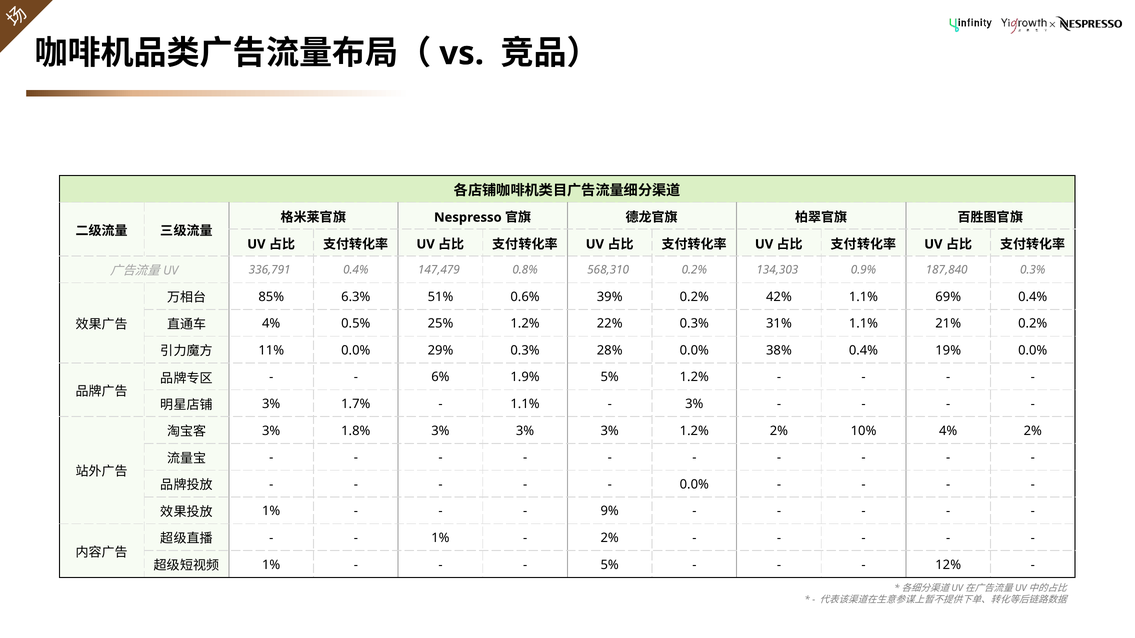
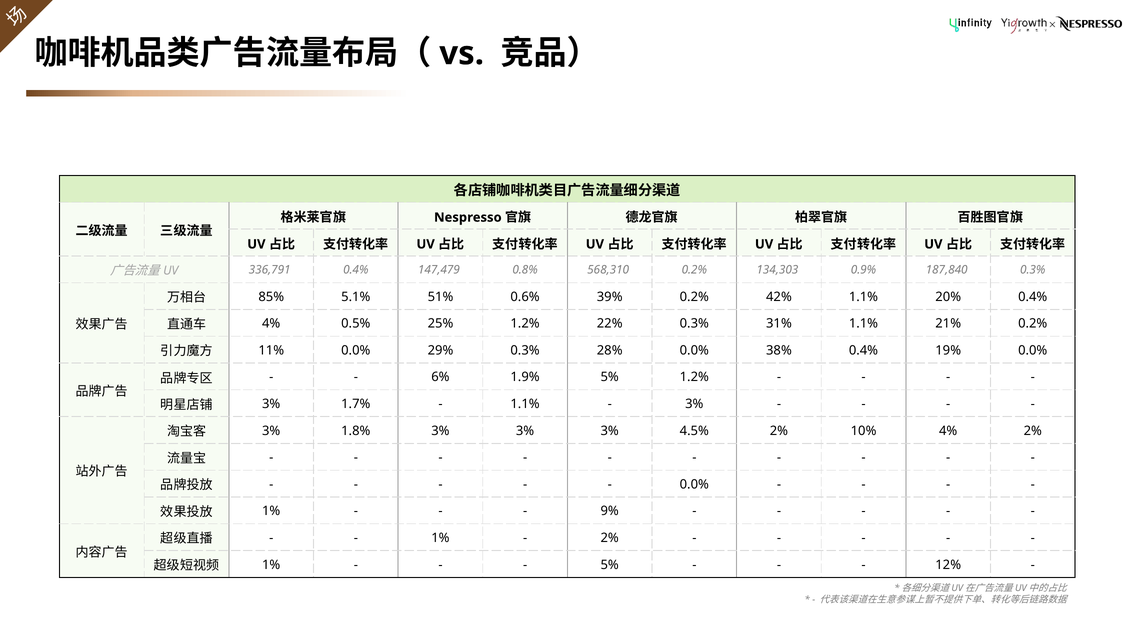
6.3%: 6.3% -> 5.1%
69%: 69% -> 20%
3% 1.2%: 1.2% -> 4.5%
